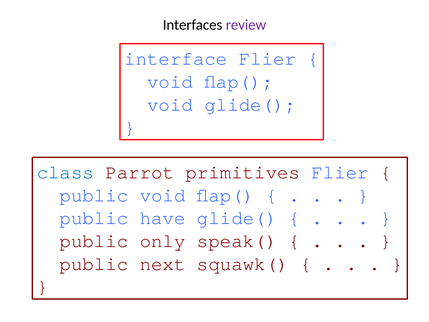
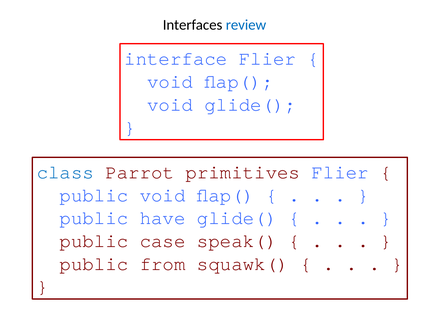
review colour: purple -> blue
only: only -> case
next: next -> from
